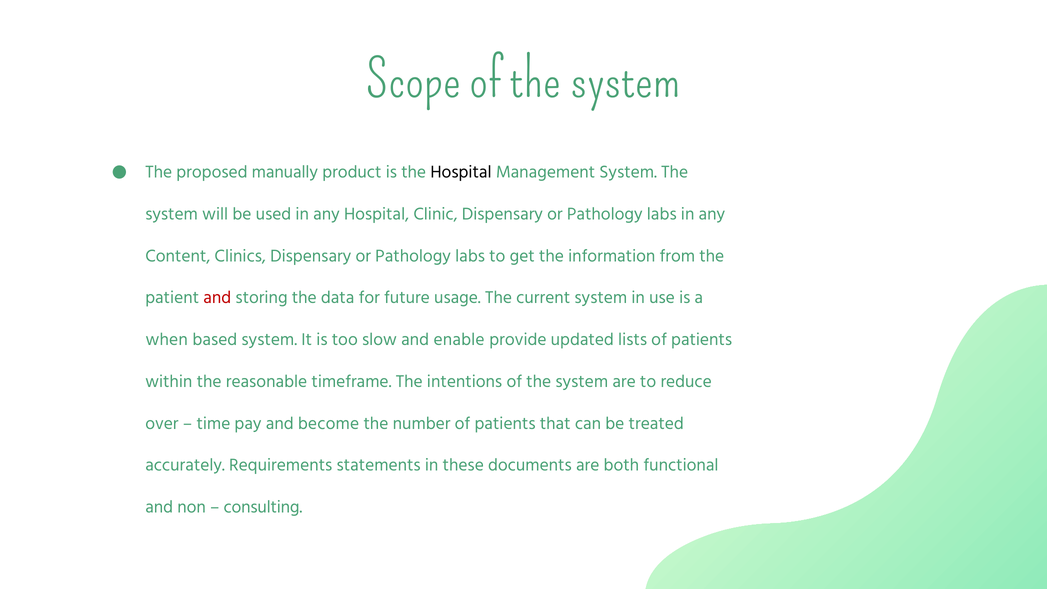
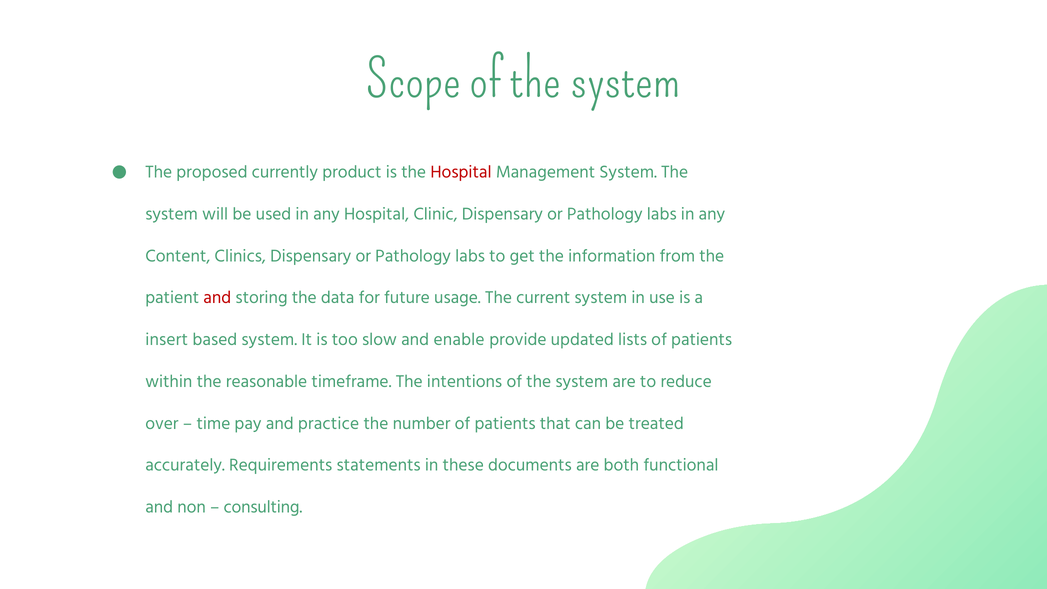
manually: manually -> currently
Hospital at (461, 172) colour: black -> red
when: when -> insert
become: become -> practice
